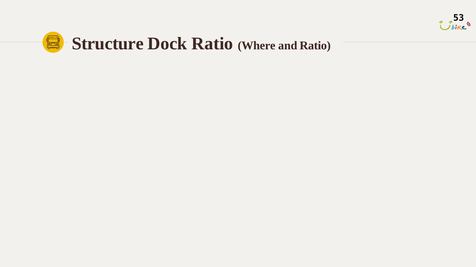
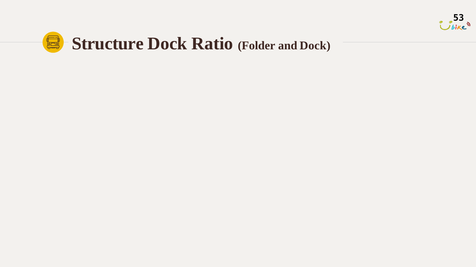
Where: Where -> Folder
and Ratio: Ratio -> Dock
